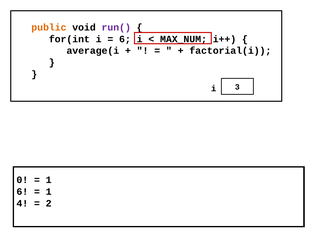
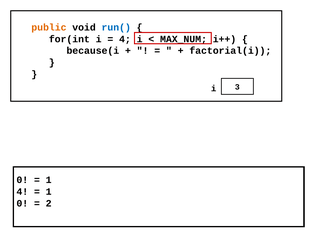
run( colour: purple -> blue
6 at (125, 39): 6 -> 4
average(i: average(i -> because(i
6 at (22, 192): 6 -> 4
4 at (22, 203): 4 -> 0
